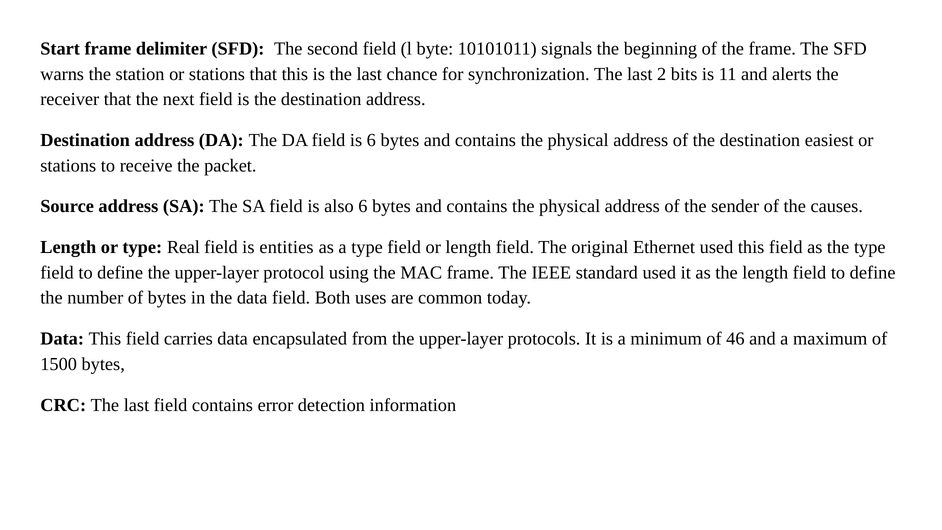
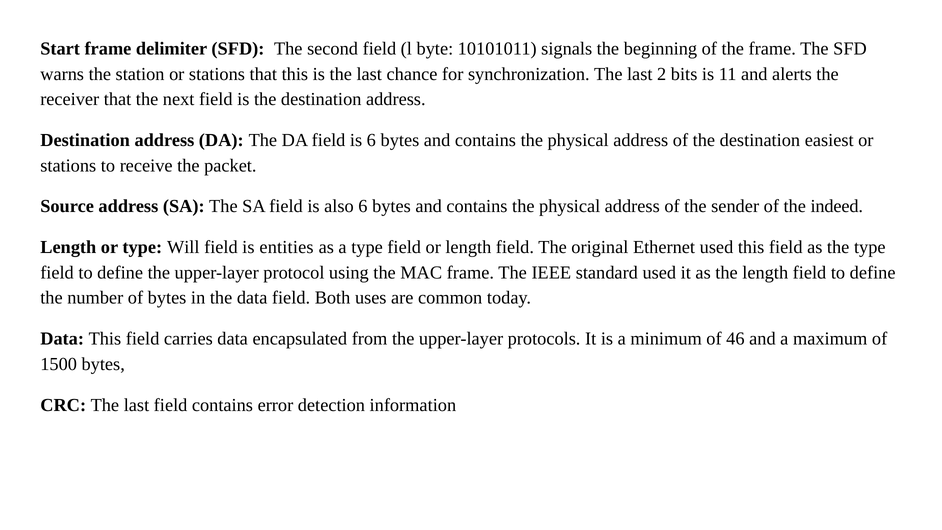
causes: causes -> indeed
Real: Real -> Will
